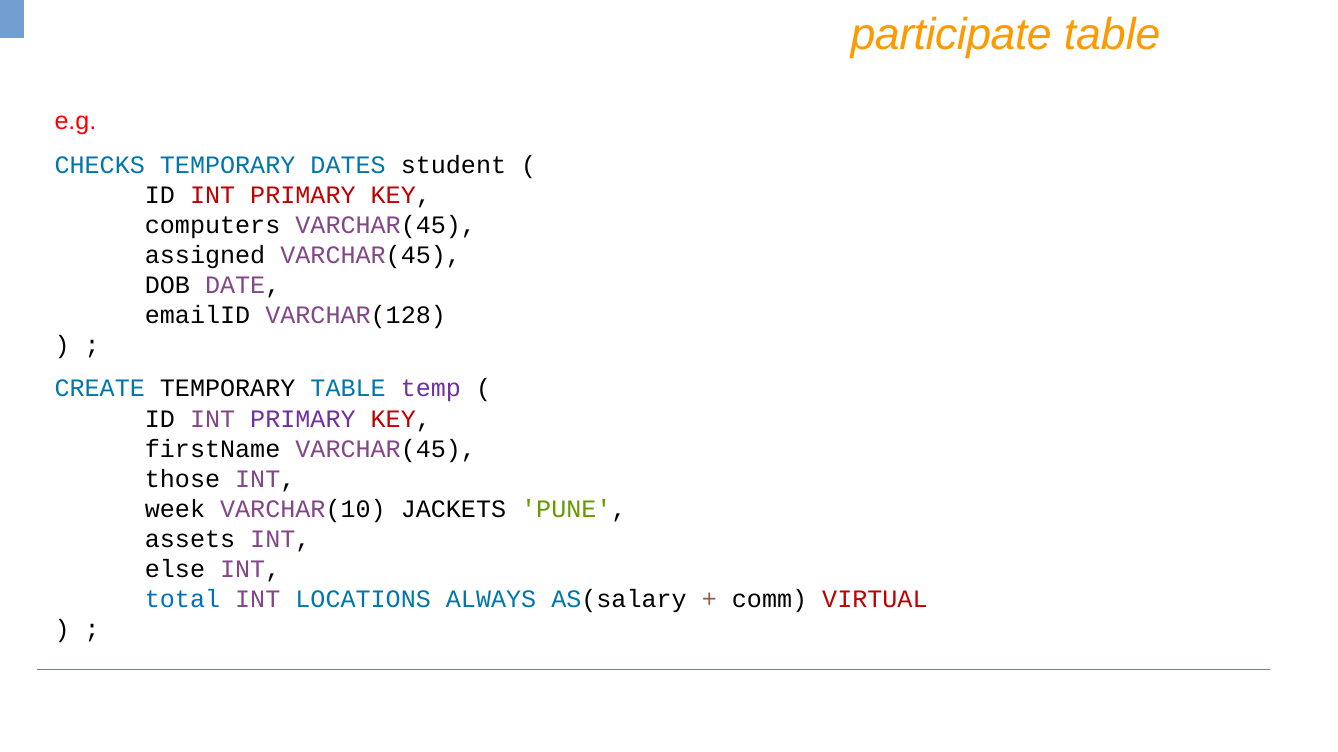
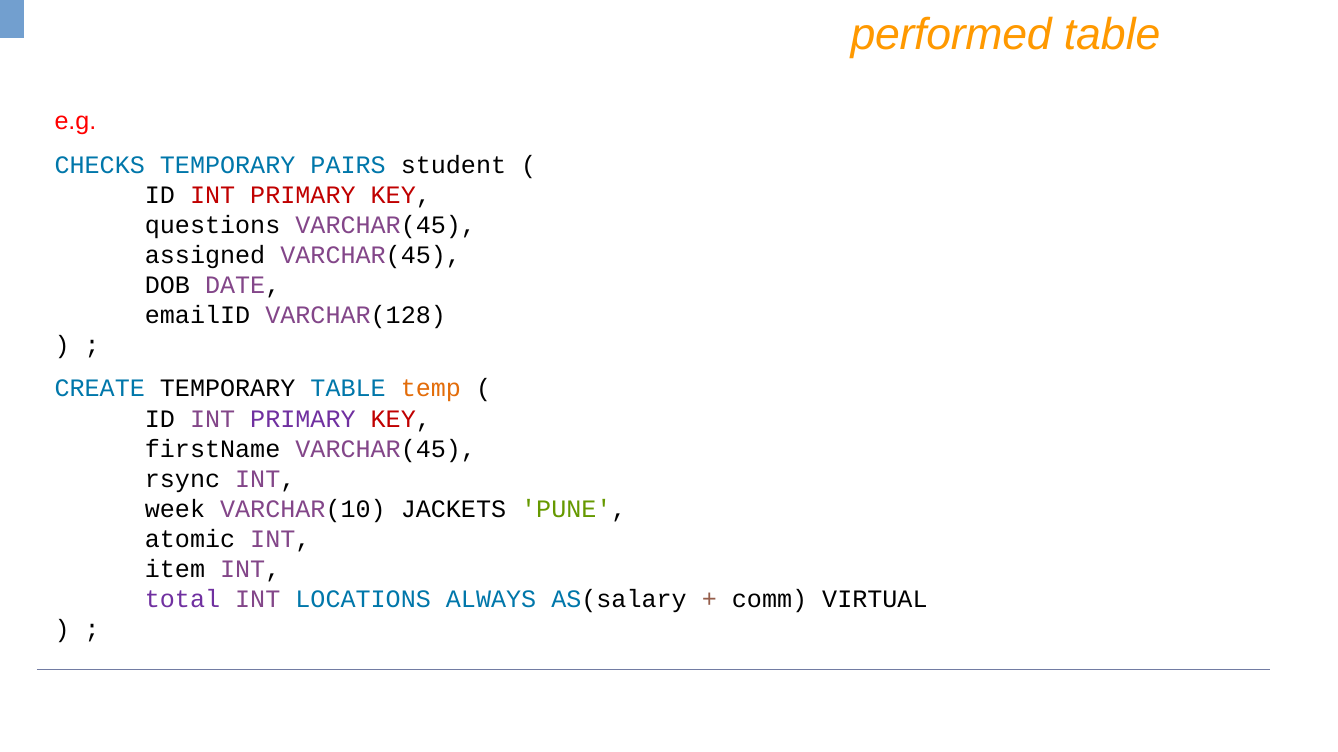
participate: participate -> performed
DATES: DATES -> PAIRS
computers: computers -> questions
temp colour: purple -> orange
those: those -> rsync
assets: assets -> atomic
else: else -> item
total colour: blue -> purple
VIRTUAL colour: red -> black
